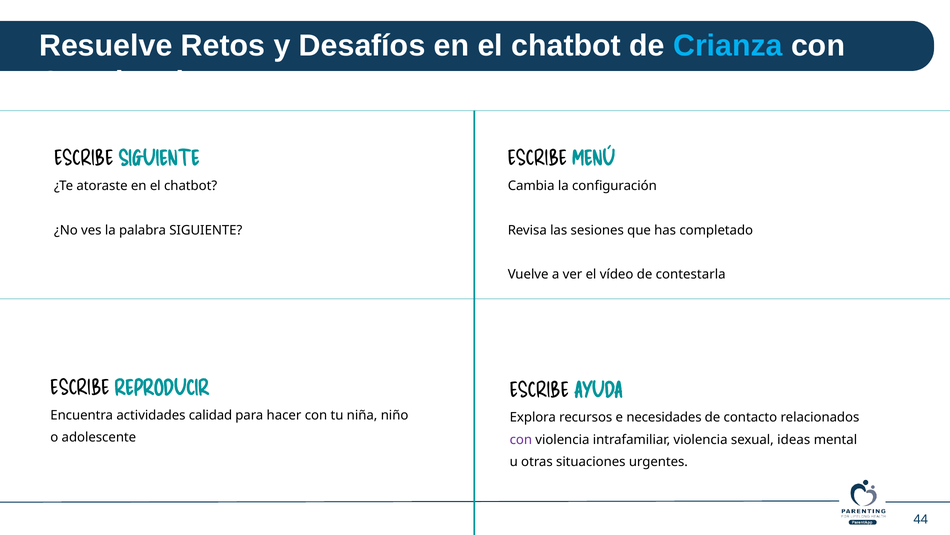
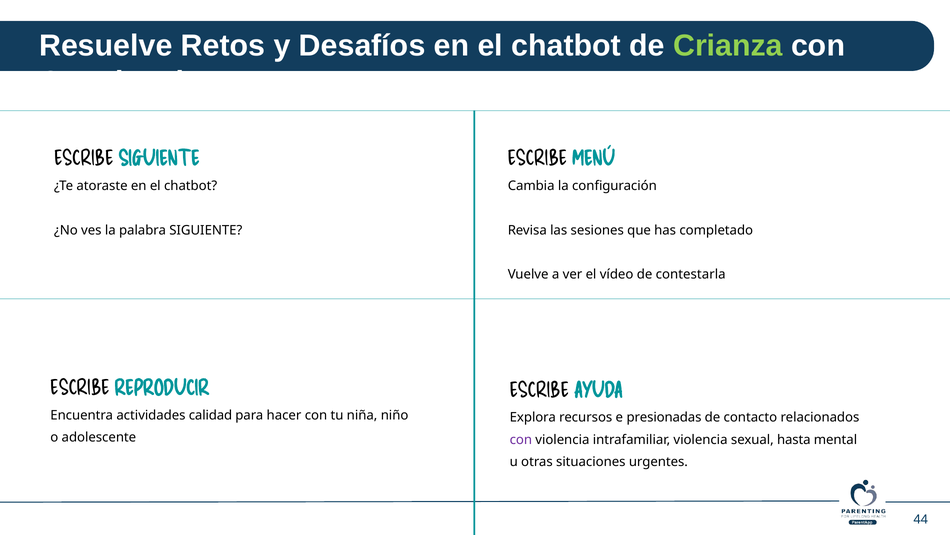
Crianza colour: light blue -> light green
necesidades: necesidades -> presionadas
ideas: ideas -> hasta
